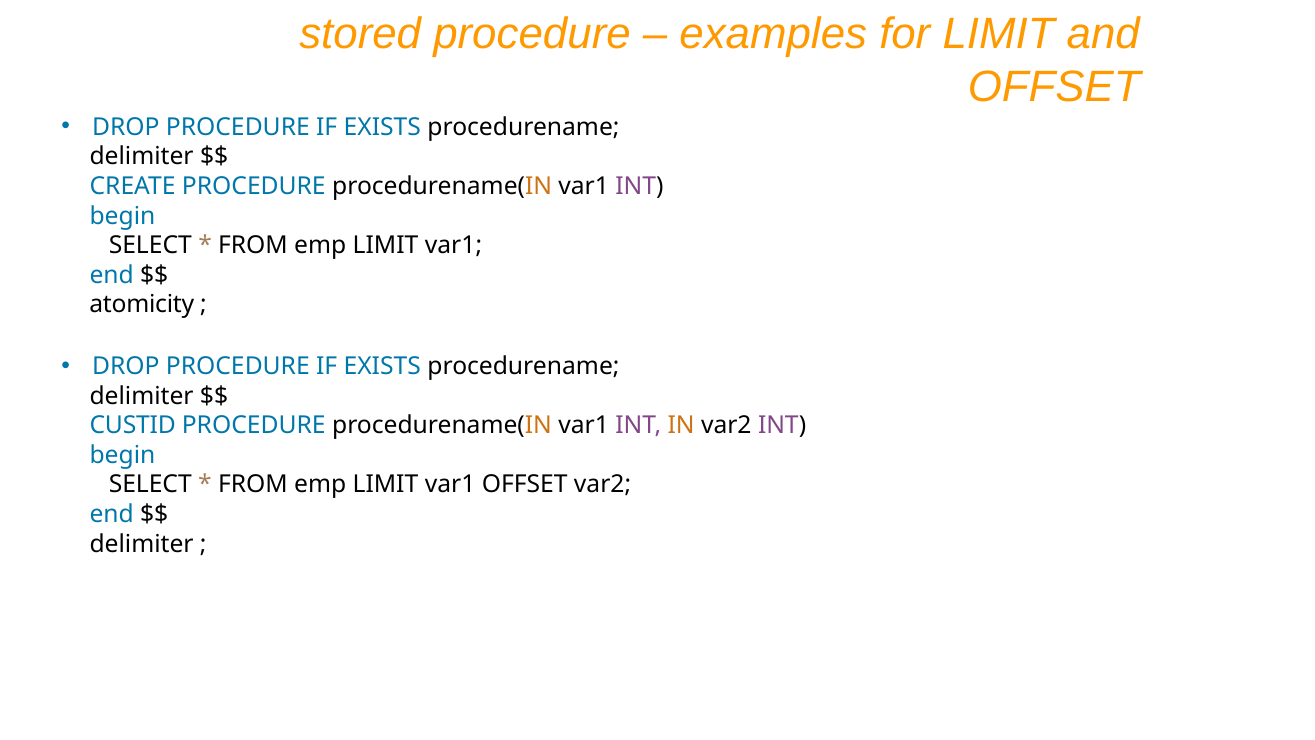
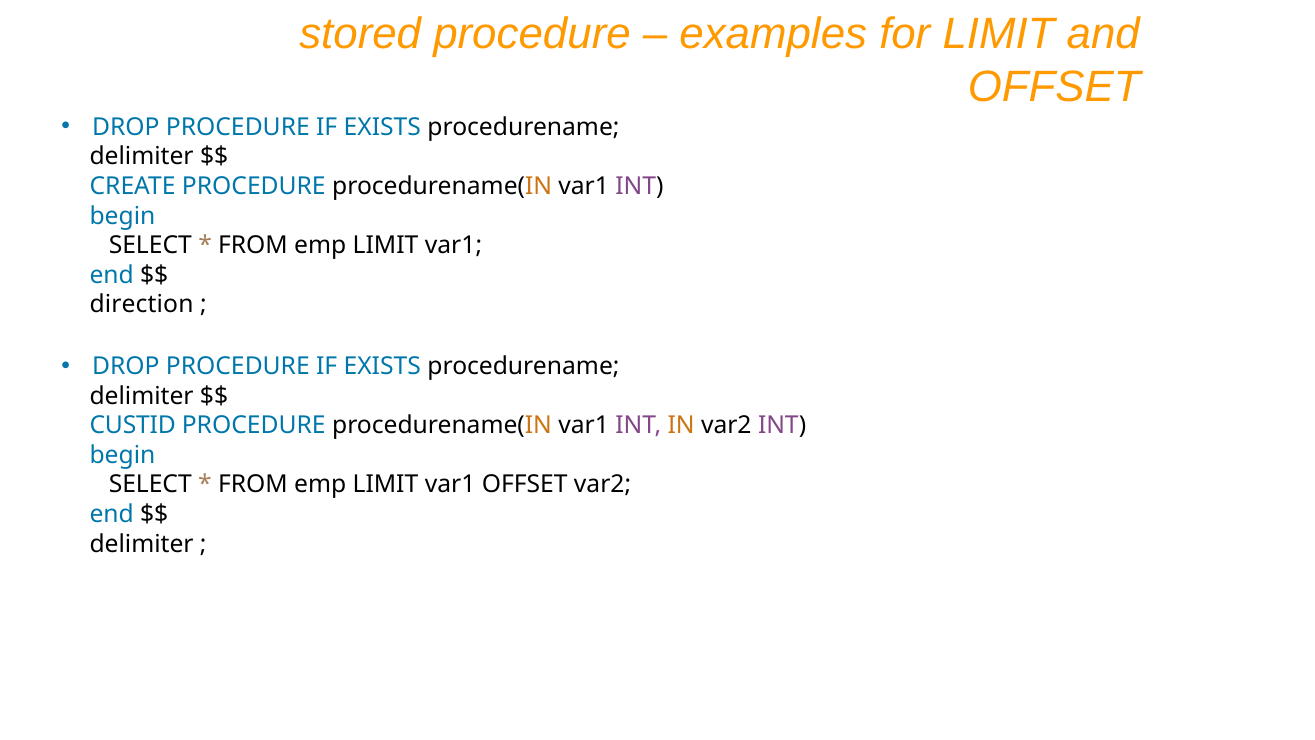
atomicity: atomicity -> direction
